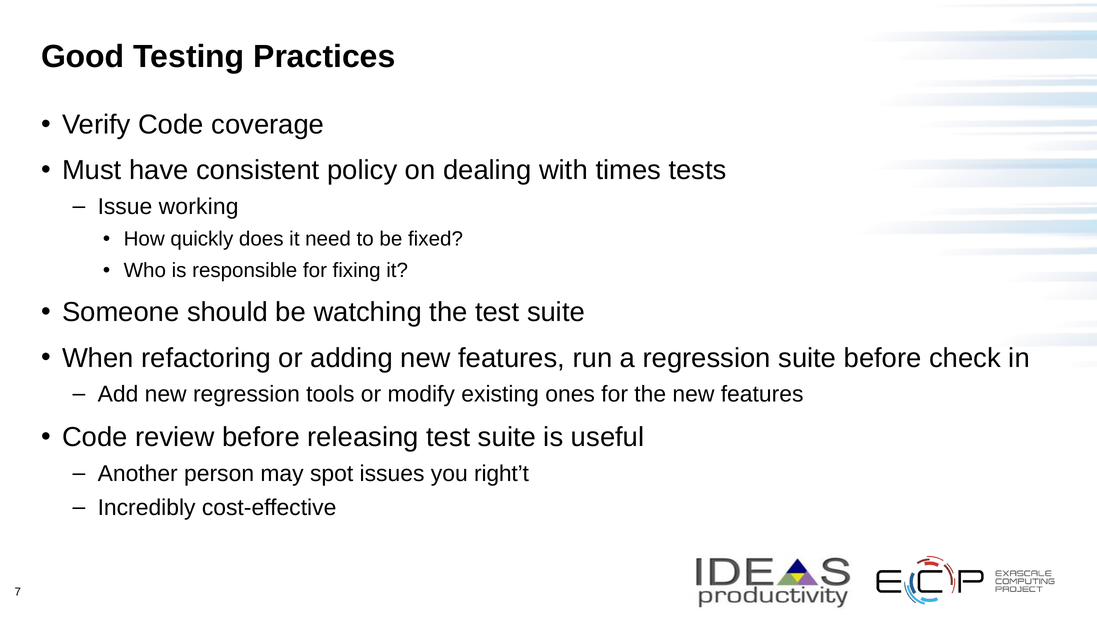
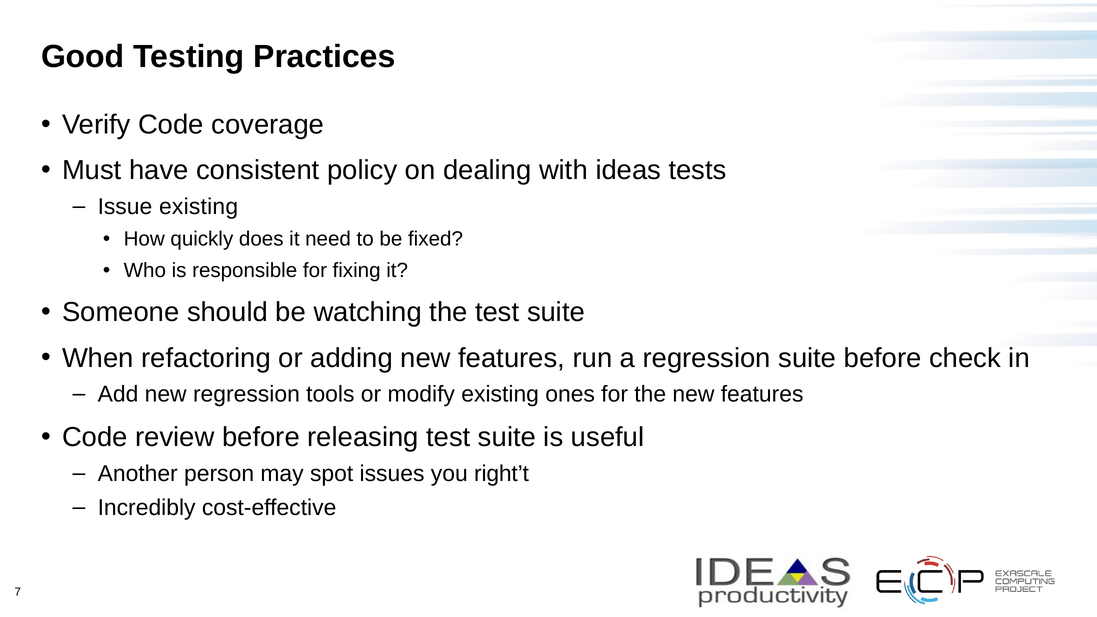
times: times -> ideas
Issue working: working -> existing
